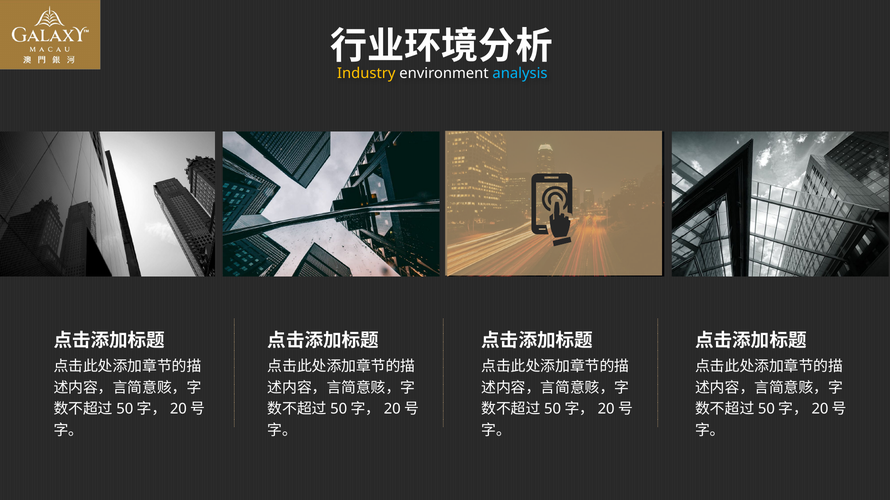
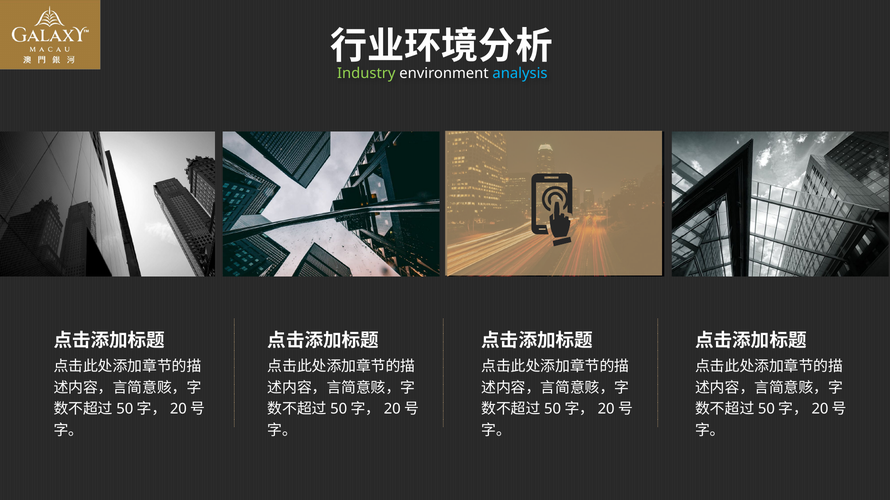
Industry colour: yellow -> light green
